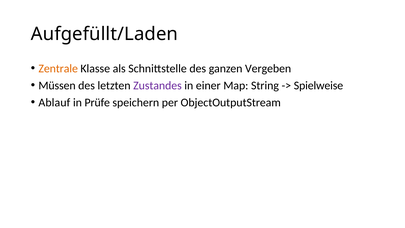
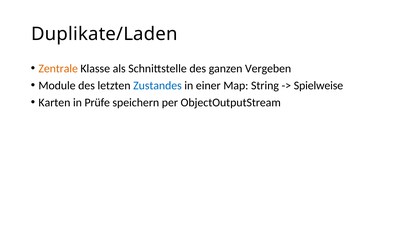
Aufgefüllt/Laden: Aufgefüllt/Laden -> Duplikate/Laden
Müssen: Müssen -> Module
Zustandes colour: purple -> blue
Ablauf: Ablauf -> Karten
